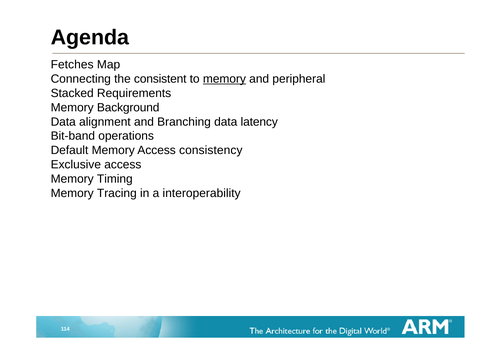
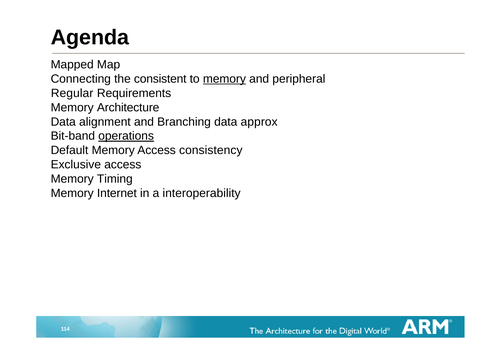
Fetches: Fetches -> Mapped
Stacked: Stacked -> Regular
Background: Background -> Architecture
latency: latency -> approx
operations underline: none -> present
Tracing: Tracing -> Internet
